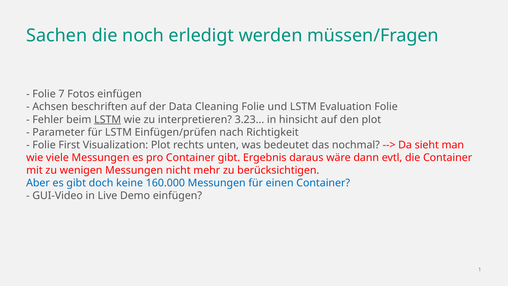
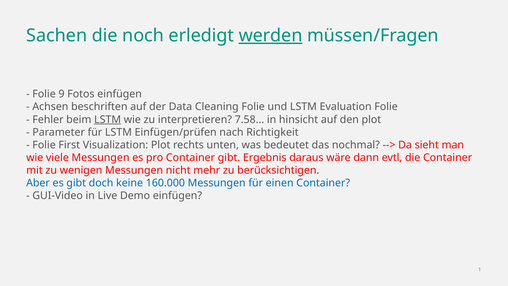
werden underline: none -> present
7: 7 -> 9
3.23: 3.23 -> 7.58
